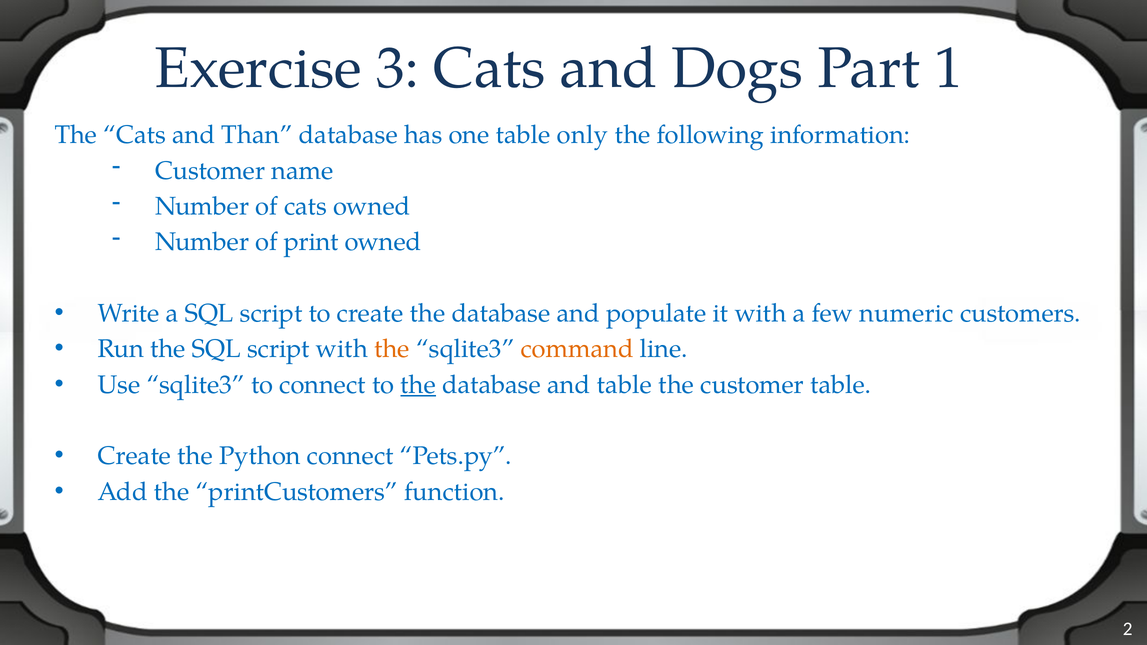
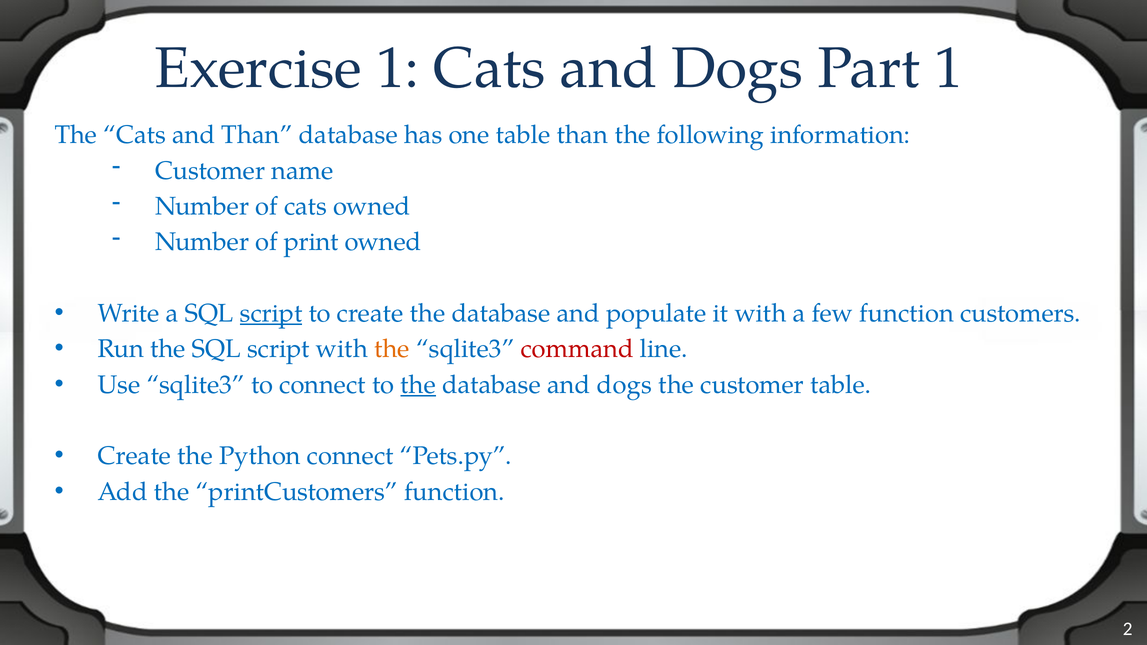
Exercise 3: 3 -> 1
table only: only -> than
script at (271, 313) underline: none -> present
few numeric: numeric -> function
command colour: orange -> red
database and table: table -> dogs
